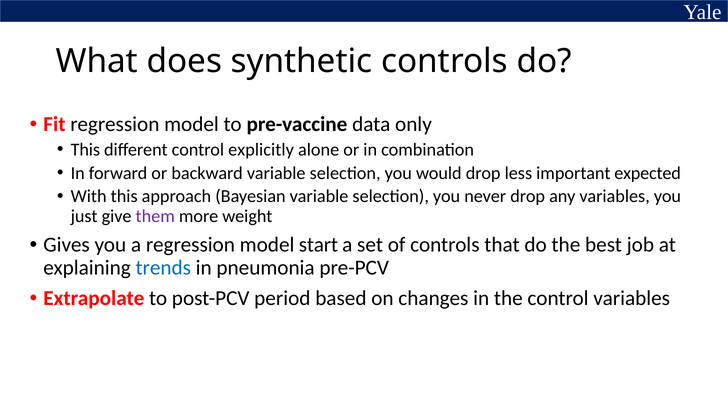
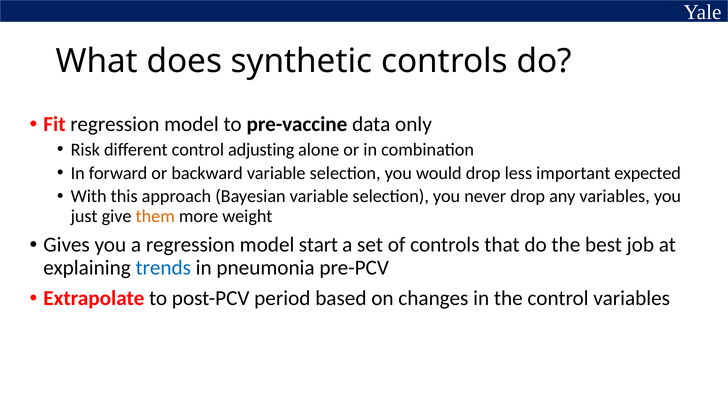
This at (85, 149): This -> Risk
explicitly: explicitly -> adjusting
them colour: purple -> orange
